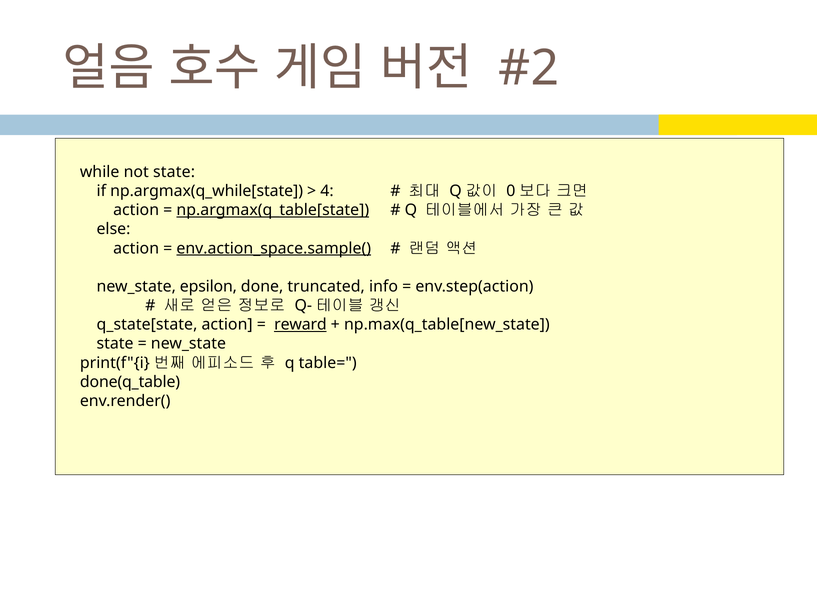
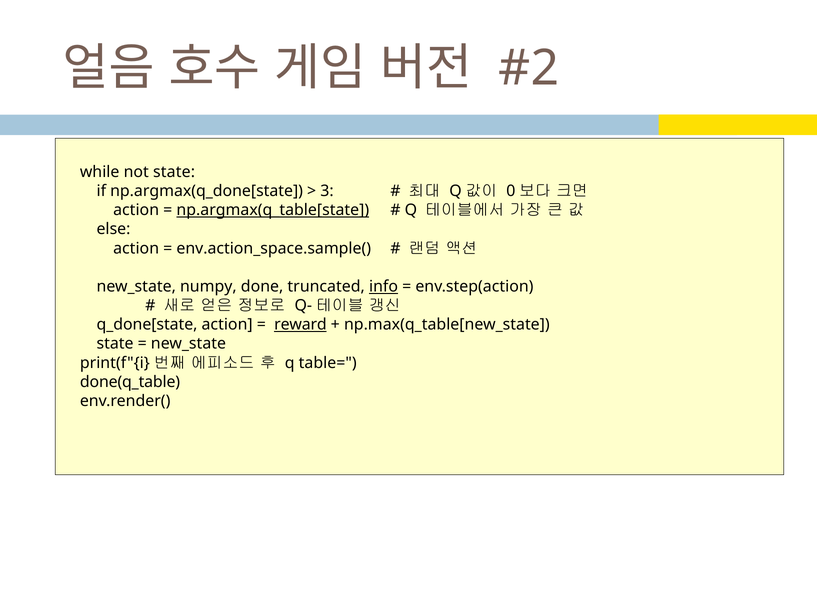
np.argmax(q_while[state: np.argmax(q_while[state -> np.argmax(q_done[state
4: 4 -> 3
env.action_space.sample( underline: present -> none
epsilon: epsilon -> numpy
info underline: none -> present
q_state[state: q_state[state -> q_done[state
